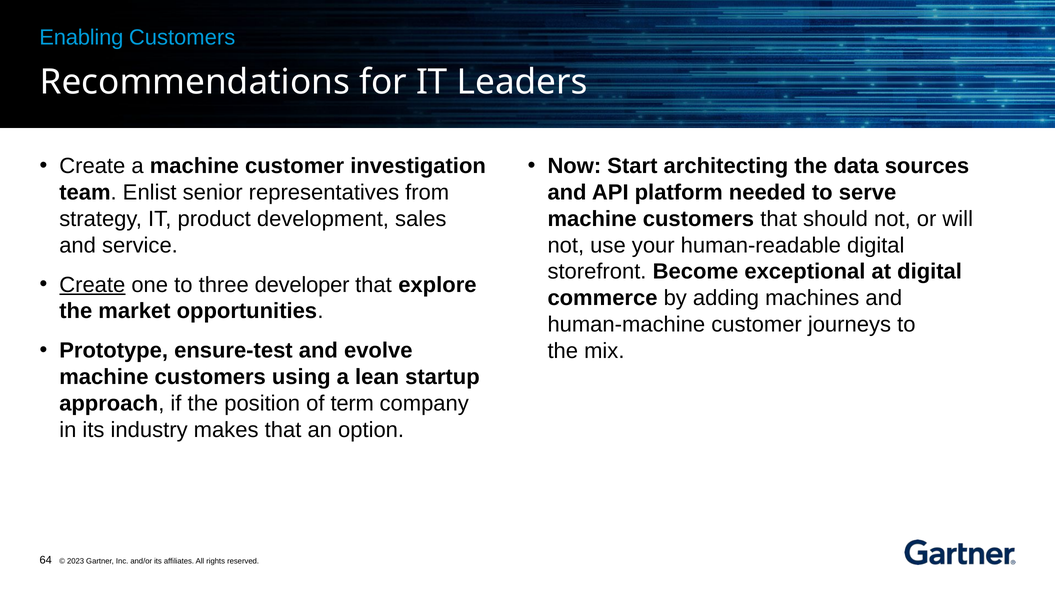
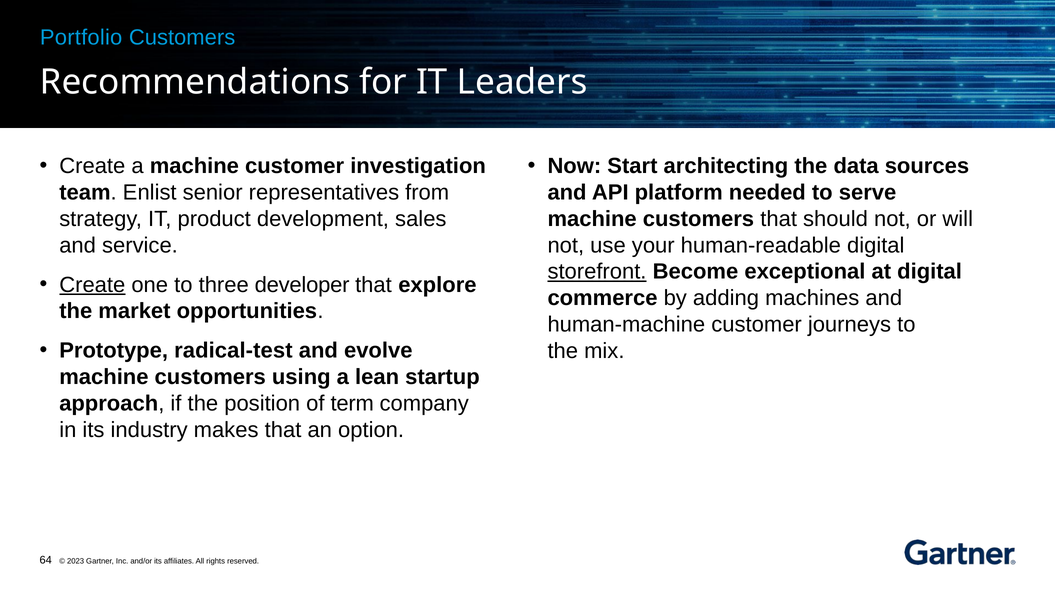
Enabling: Enabling -> Portfolio
storefront underline: none -> present
ensure-test: ensure-test -> radical-test
